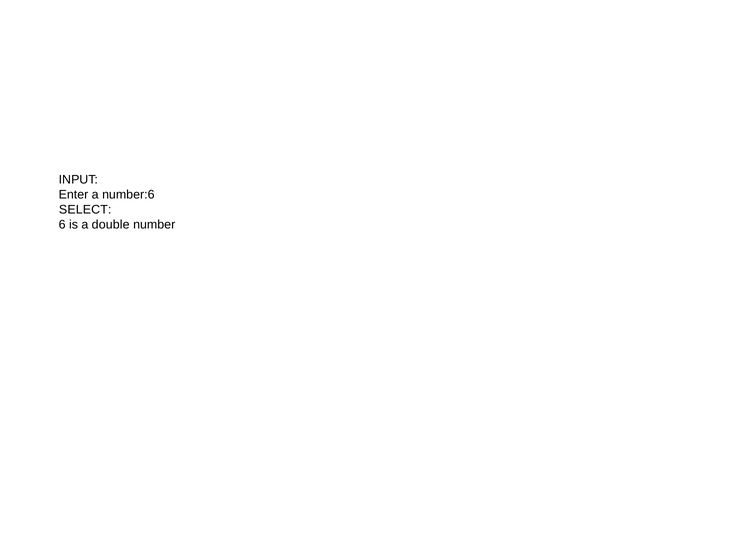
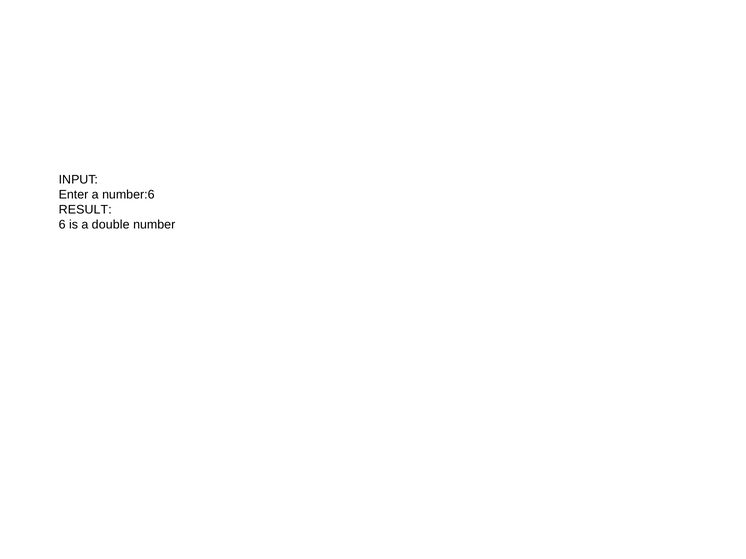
SELECT: SELECT -> RESULT
